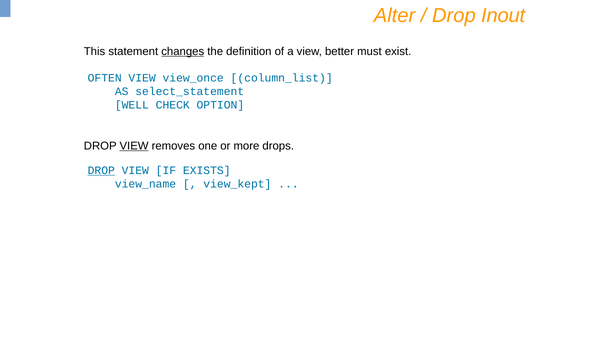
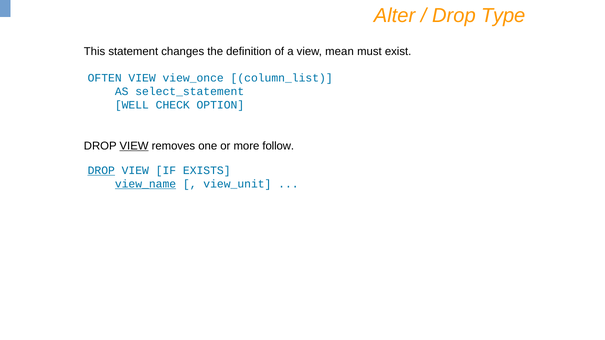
Inout: Inout -> Type
changes underline: present -> none
better: better -> mean
drops: drops -> follow
view_name underline: none -> present
view_kept: view_kept -> view_unit
